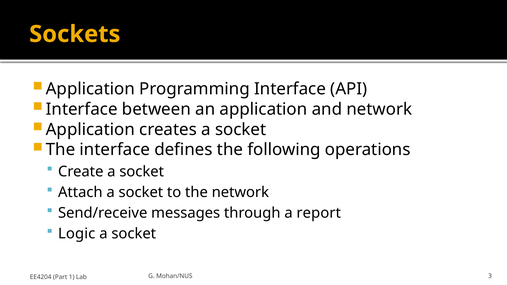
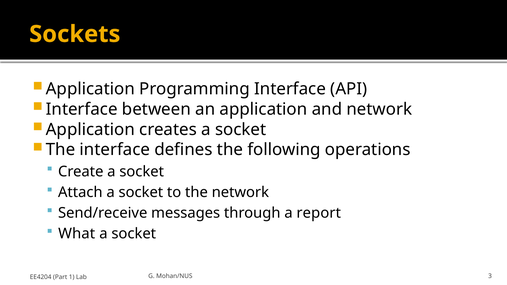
Logic: Logic -> What
